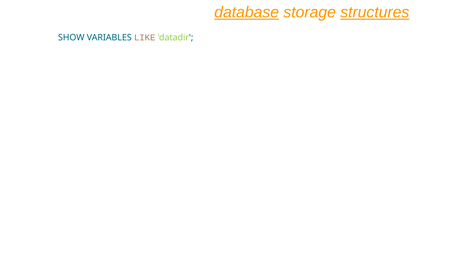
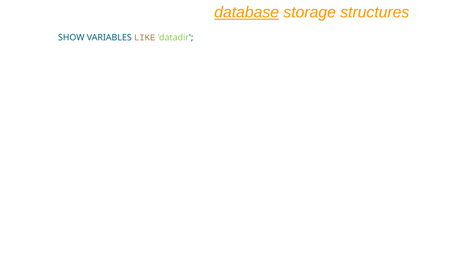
structures underline: present -> none
